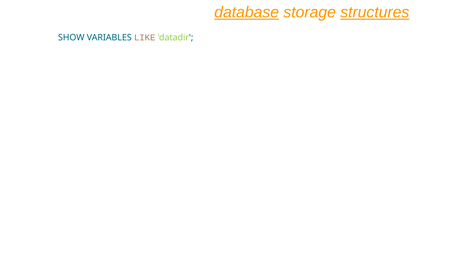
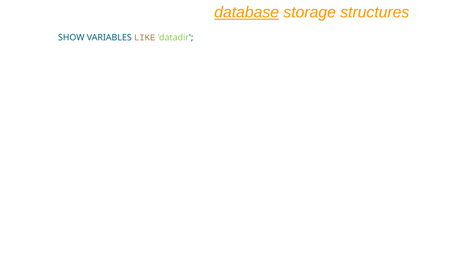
structures underline: present -> none
